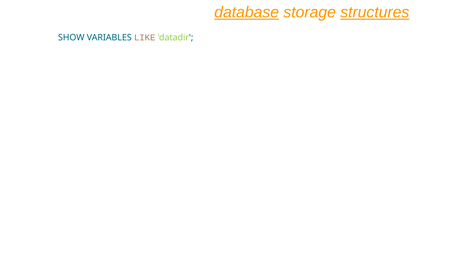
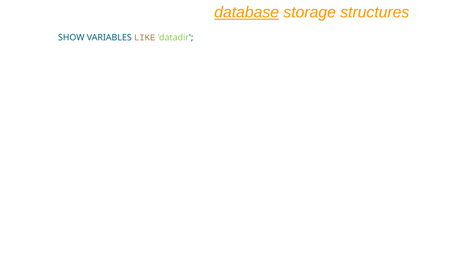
structures underline: present -> none
